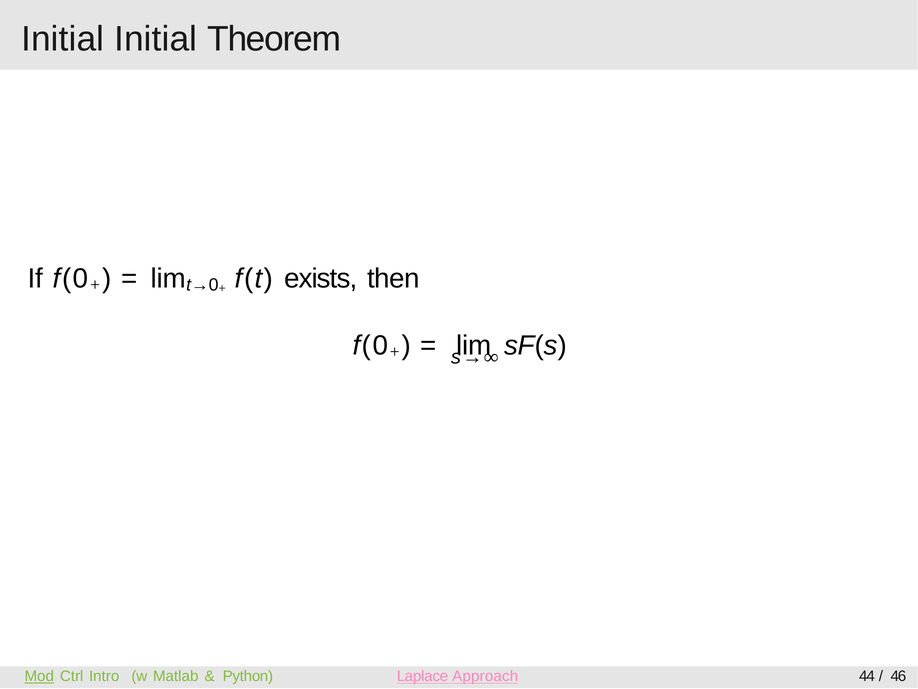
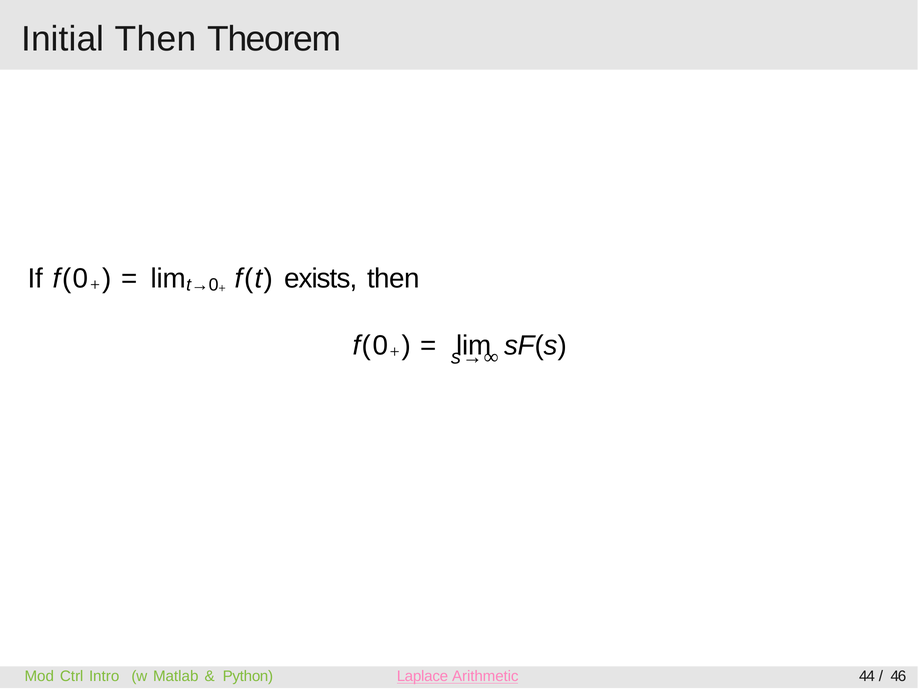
Initial Initial: Initial -> Then
Mod underline: present -> none
Approach: Approach -> Arithmetic
